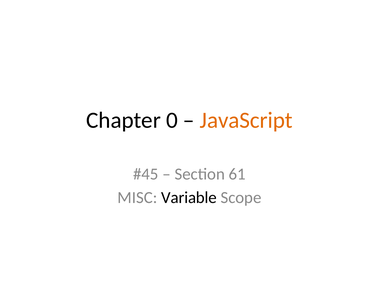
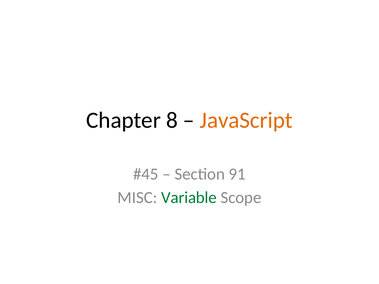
0: 0 -> 8
61: 61 -> 91
Variable colour: black -> green
